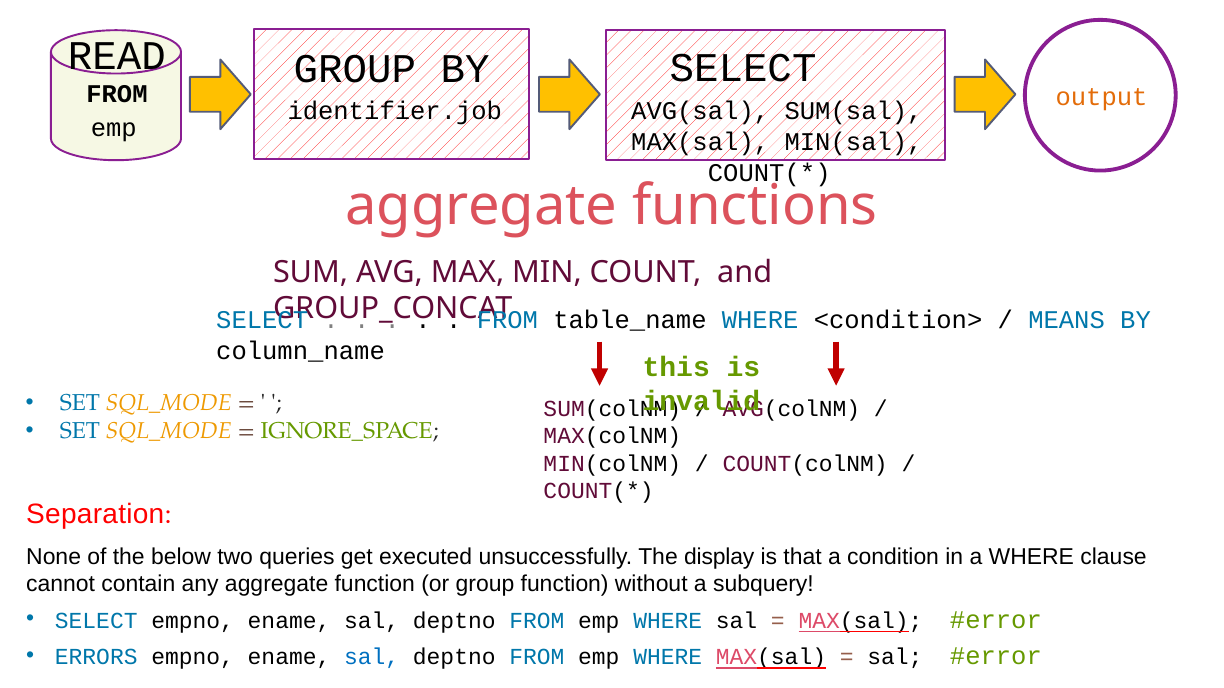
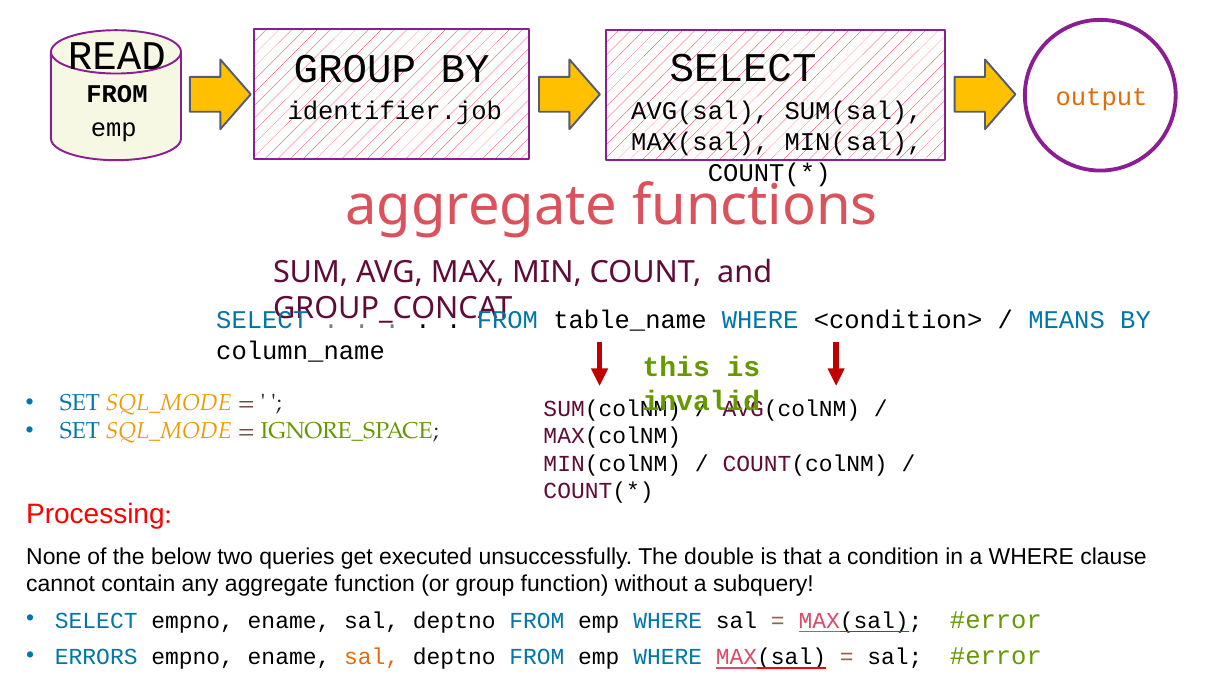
Separation: Separation -> Processing
display: display -> double
sal at (372, 658) colour: blue -> orange
